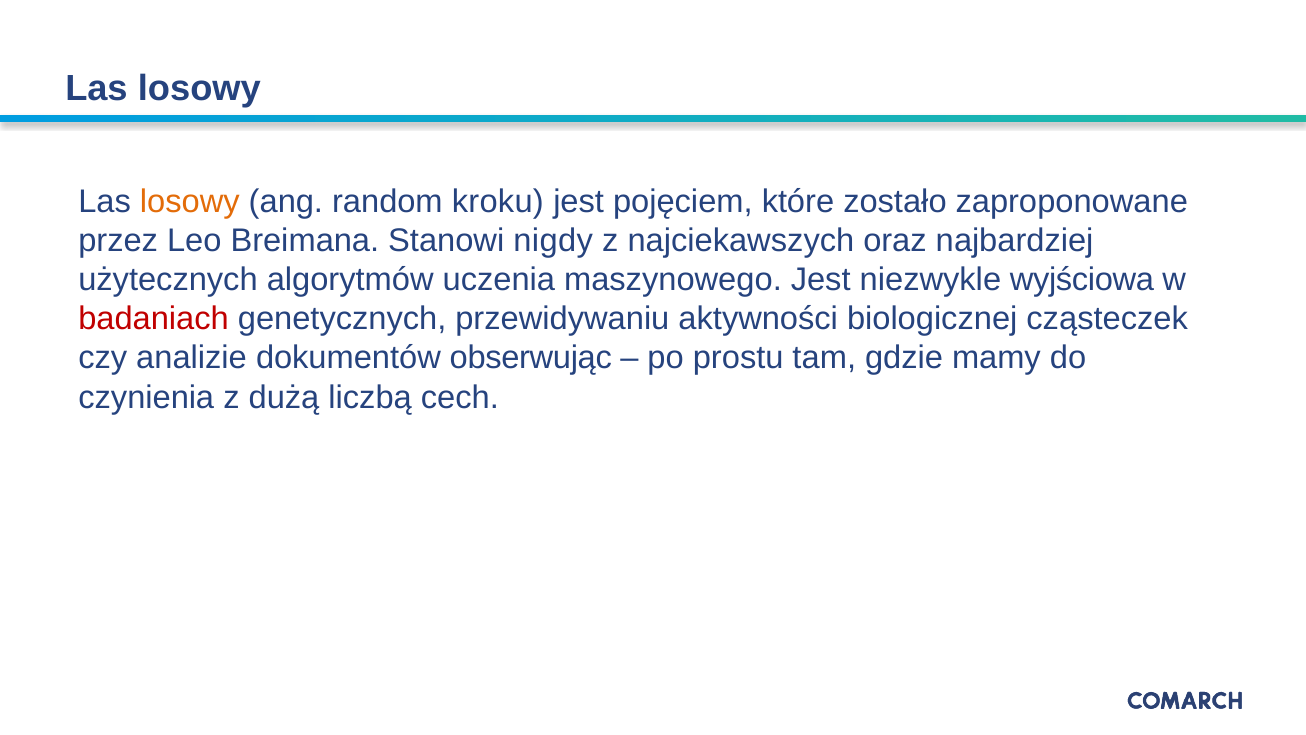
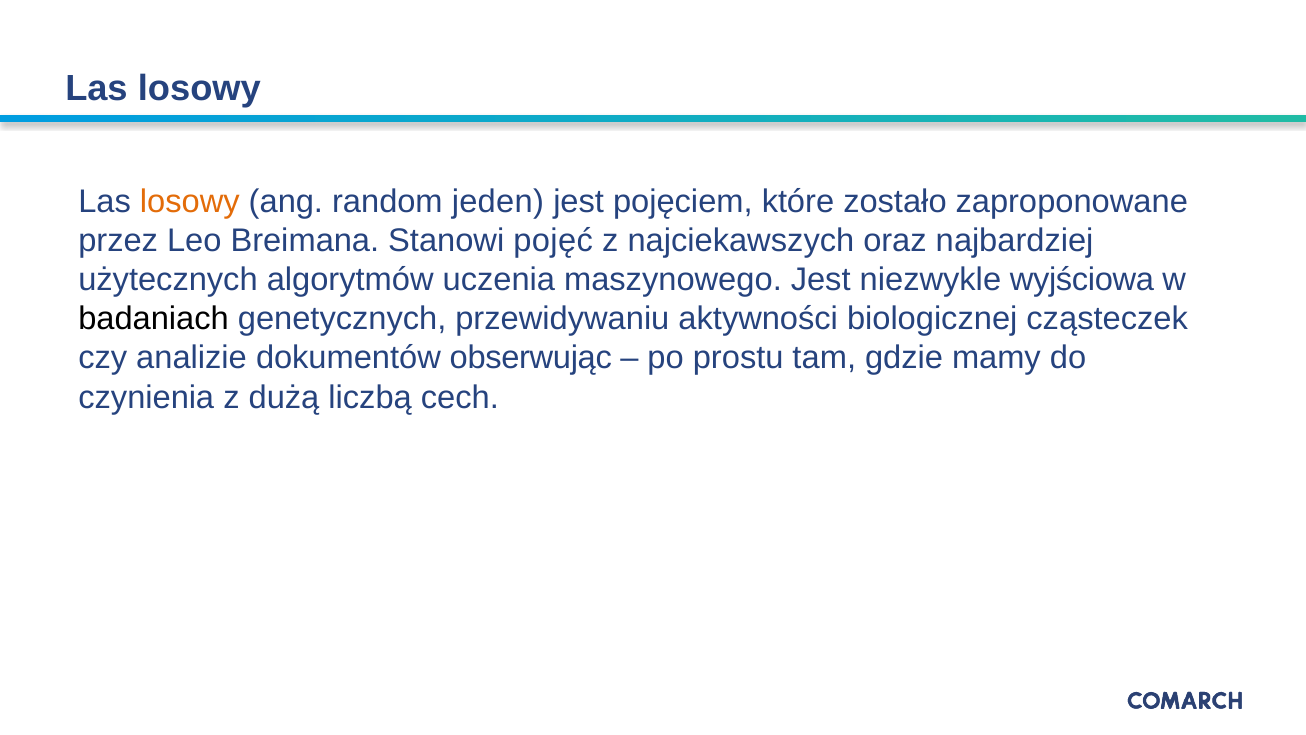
kroku: kroku -> jeden
nigdy: nigdy -> pojęć
badaniach colour: red -> black
